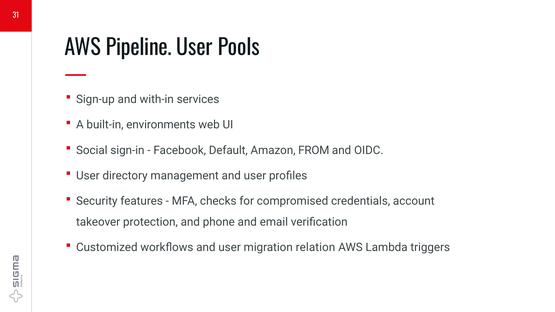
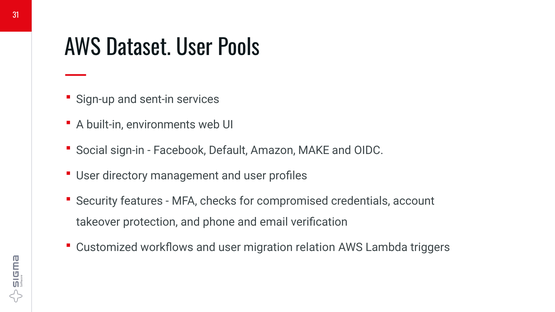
Pipeline: Pipeline -> Dataset
with-in: with-in -> sent-in
FROM: FROM -> MAKE
